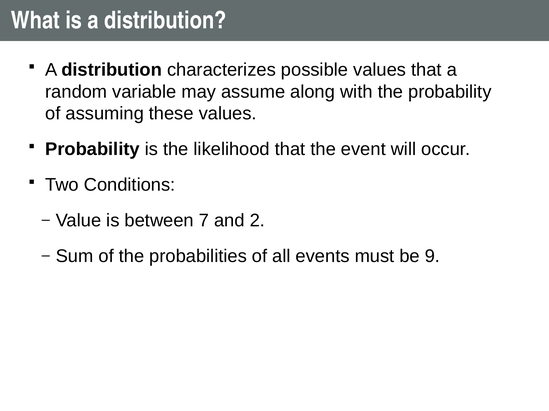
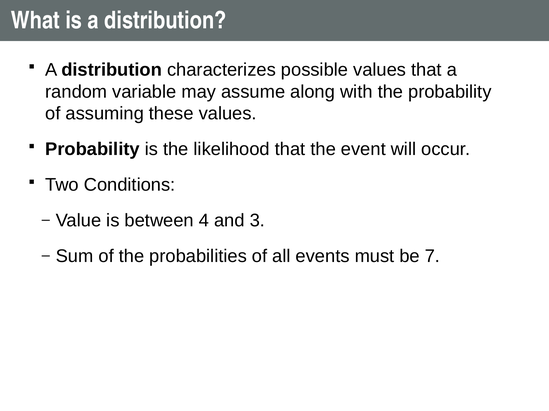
7: 7 -> 4
2: 2 -> 3
9: 9 -> 7
